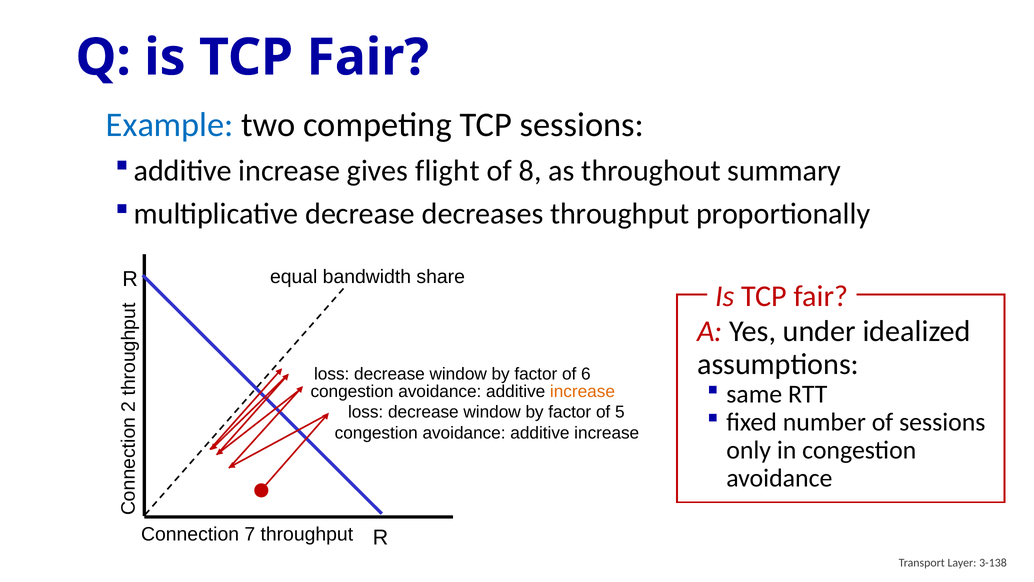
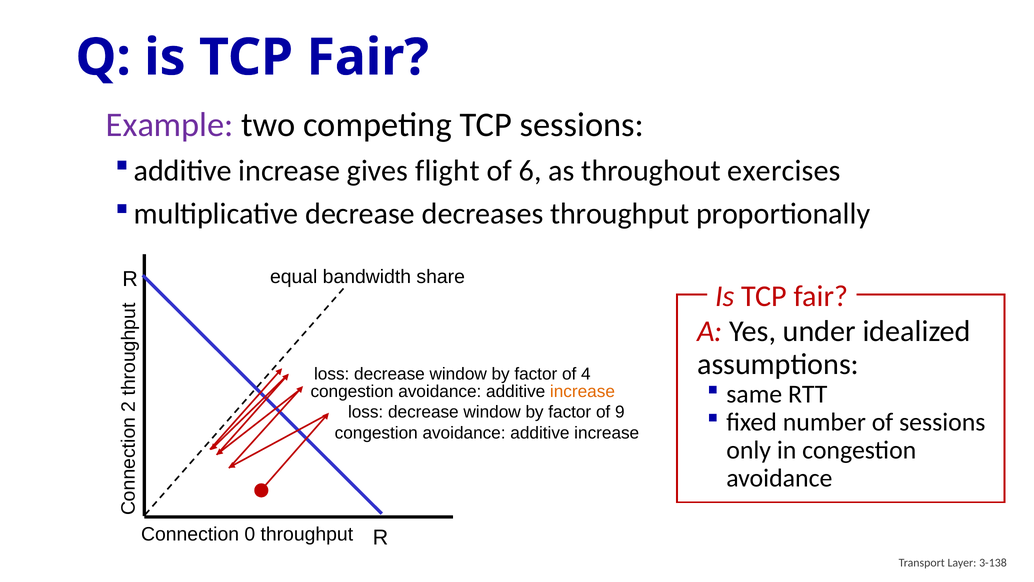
Example colour: blue -> purple
8: 8 -> 6
summary: summary -> exercises
6: 6 -> 4
5: 5 -> 9
7: 7 -> 0
